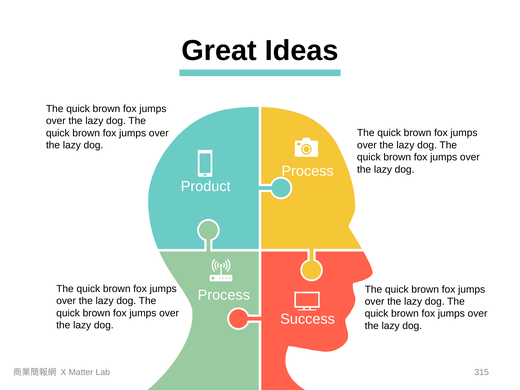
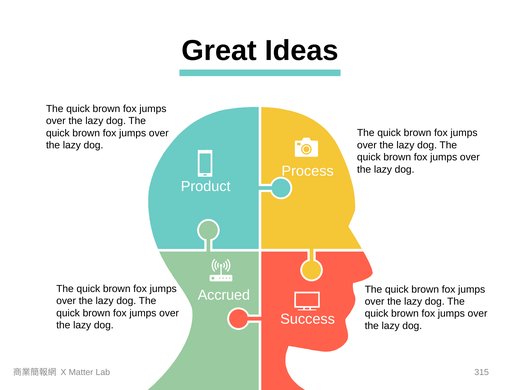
Process at (224, 295): Process -> Accrued
